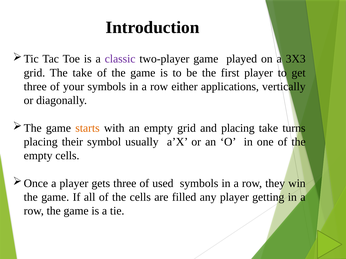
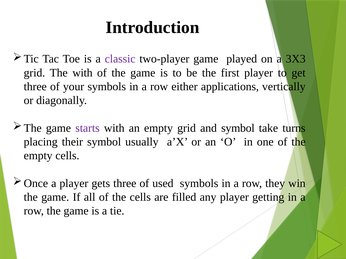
The take: take -> with
starts colour: orange -> purple
and placing: placing -> symbol
